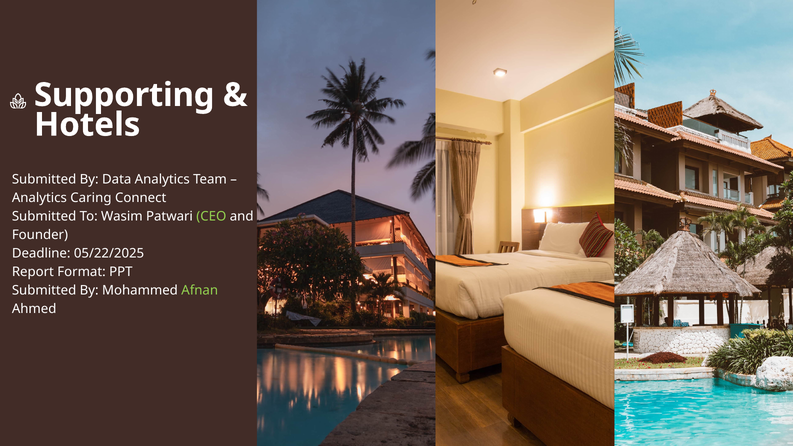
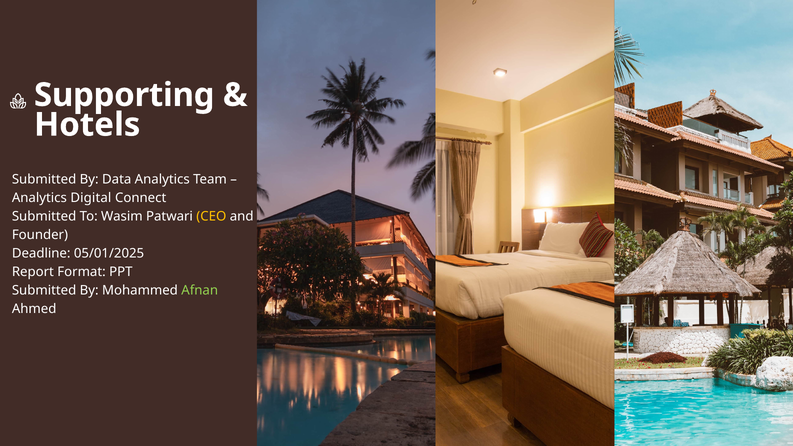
Caring: Caring -> Digital
CEO colour: light green -> yellow
05/22/2025: 05/22/2025 -> 05/01/2025
